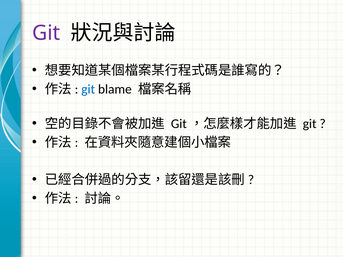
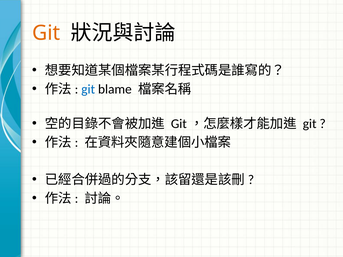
Git at (46, 33) colour: purple -> orange
